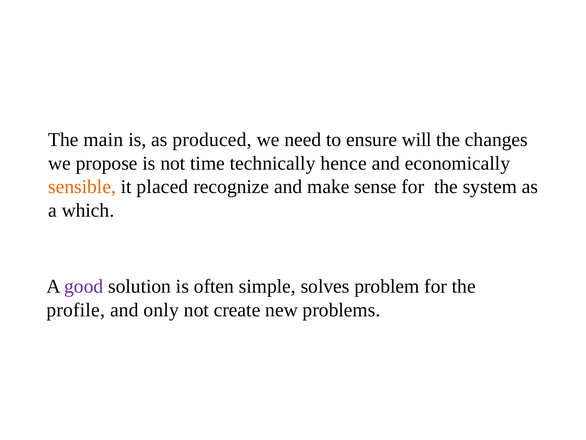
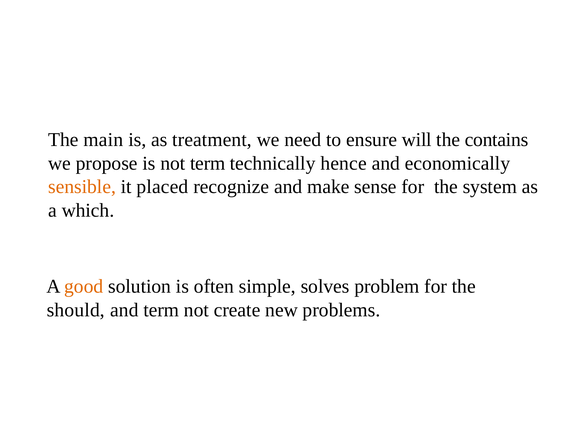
produced: produced -> treatment
changes: changes -> contains
not time: time -> term
good colour: purple -> orange
profile: profile -> should
and only: only -> term
